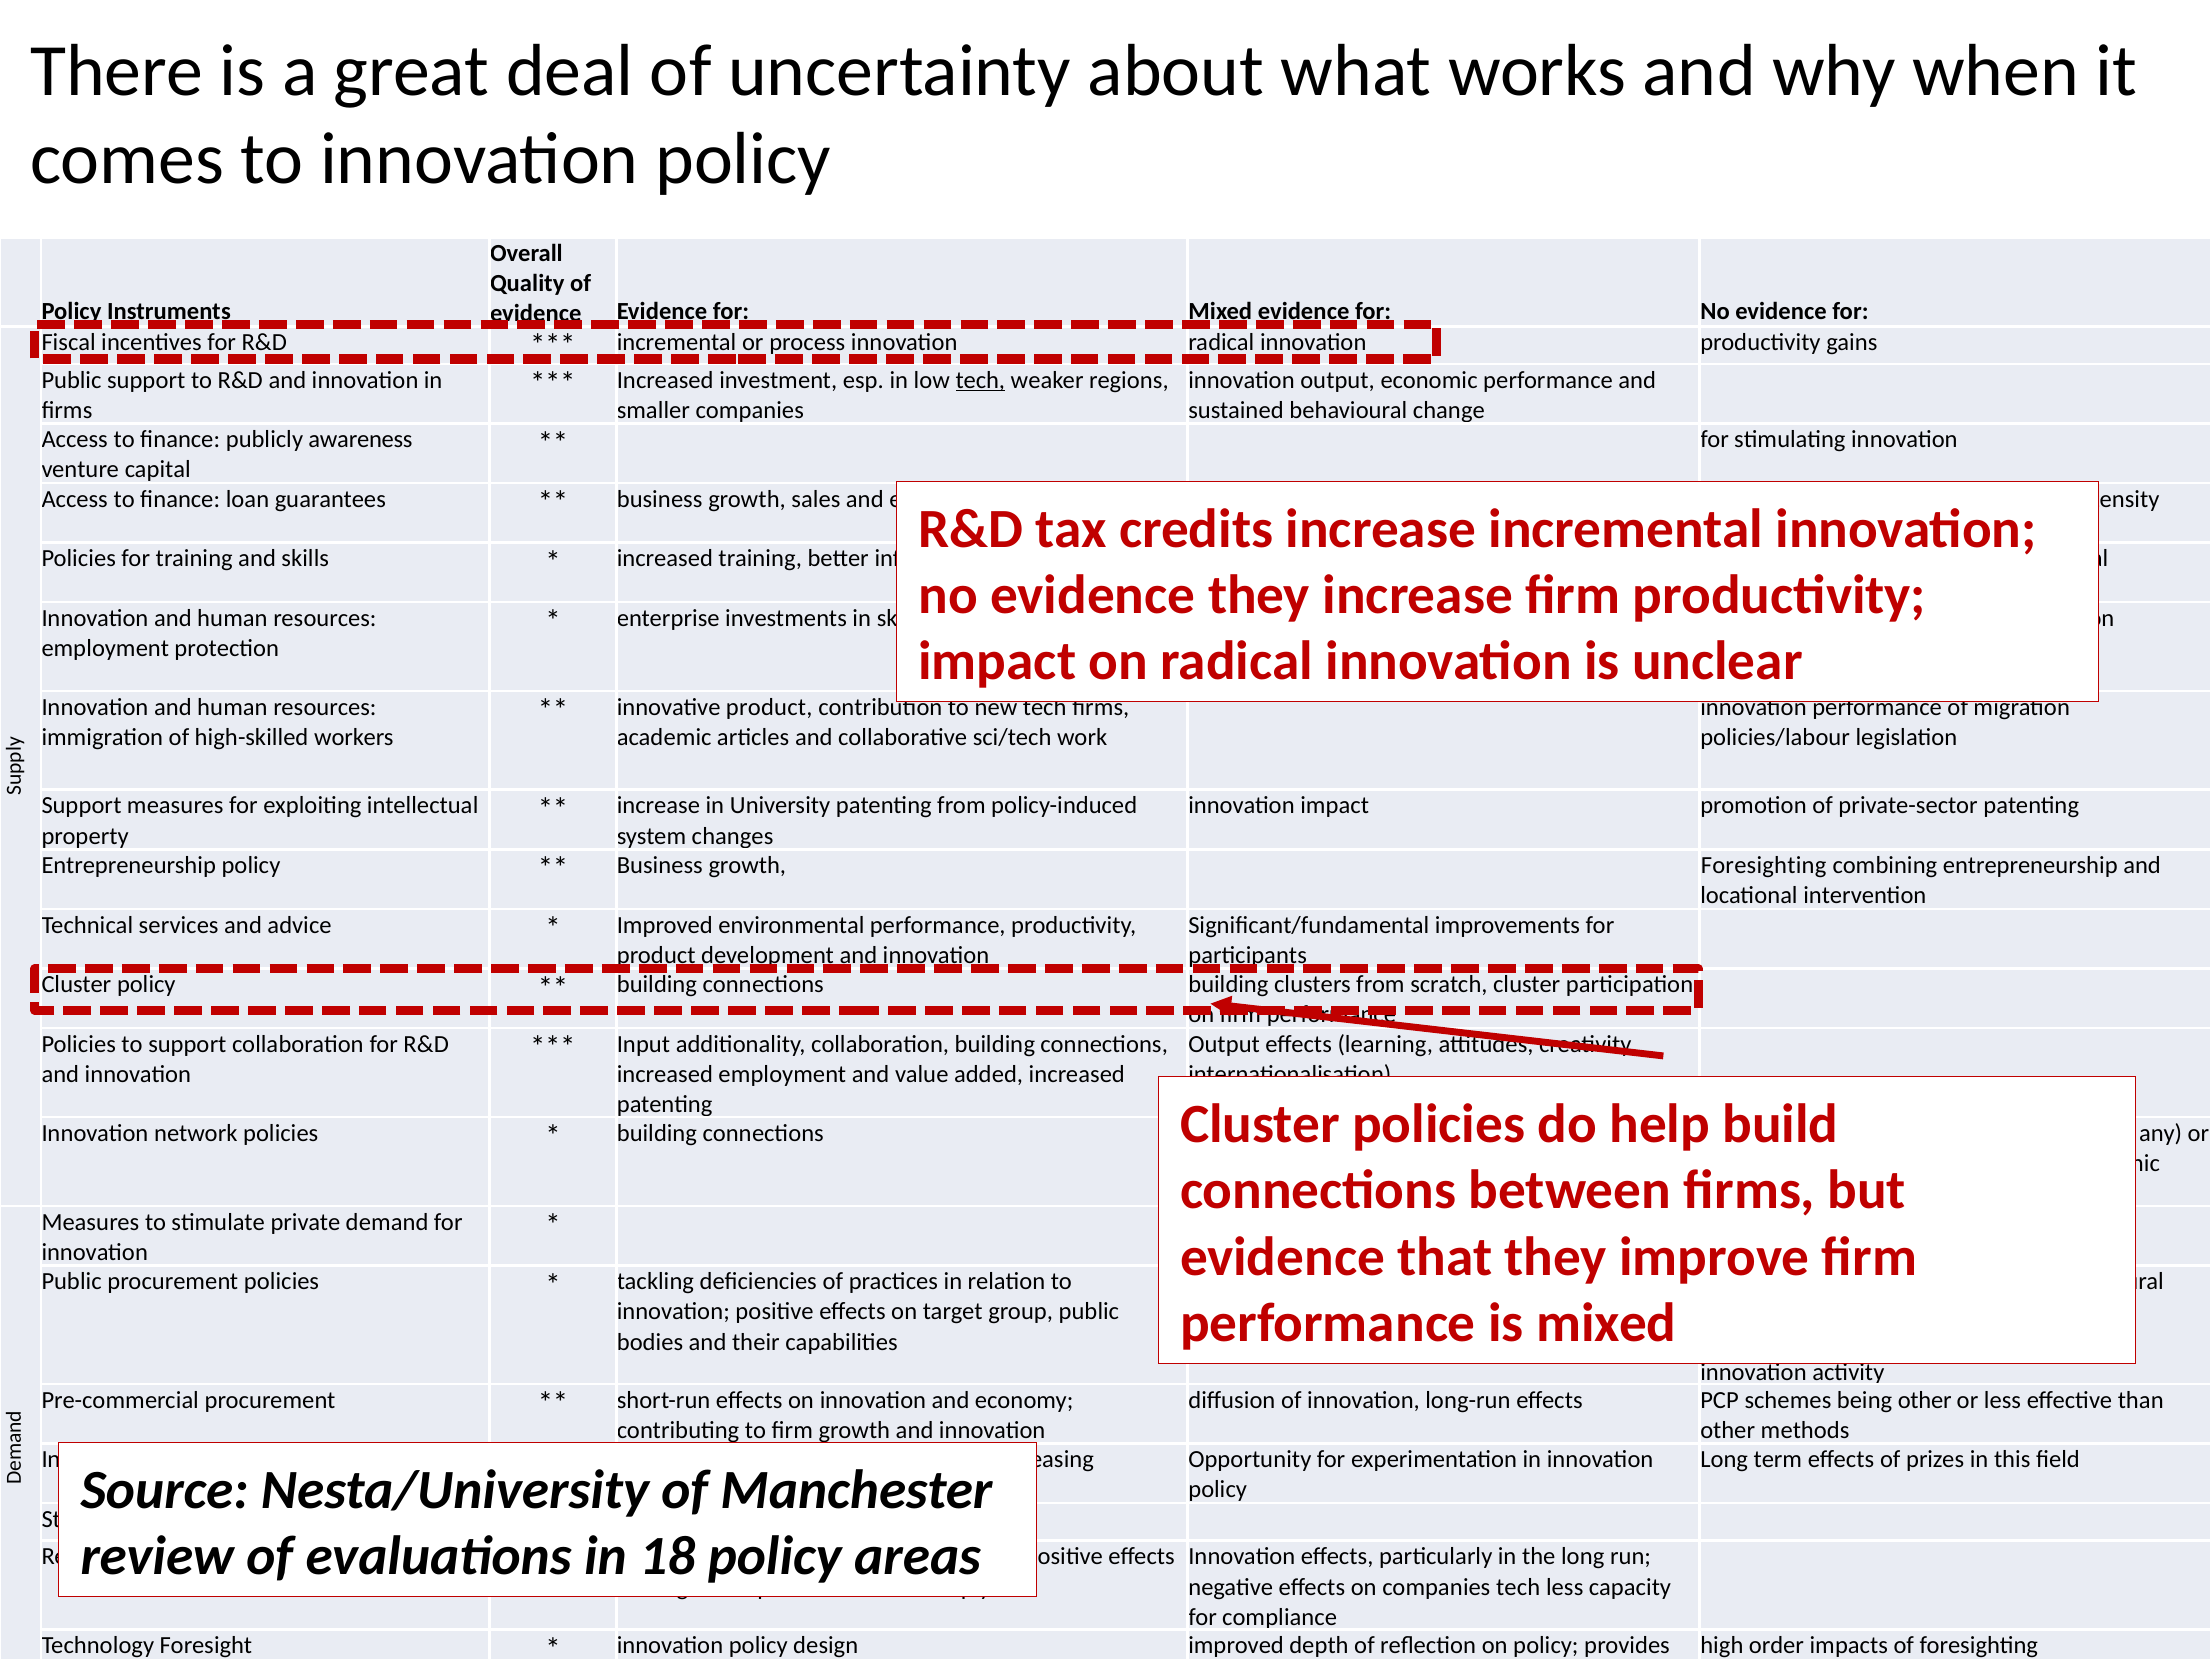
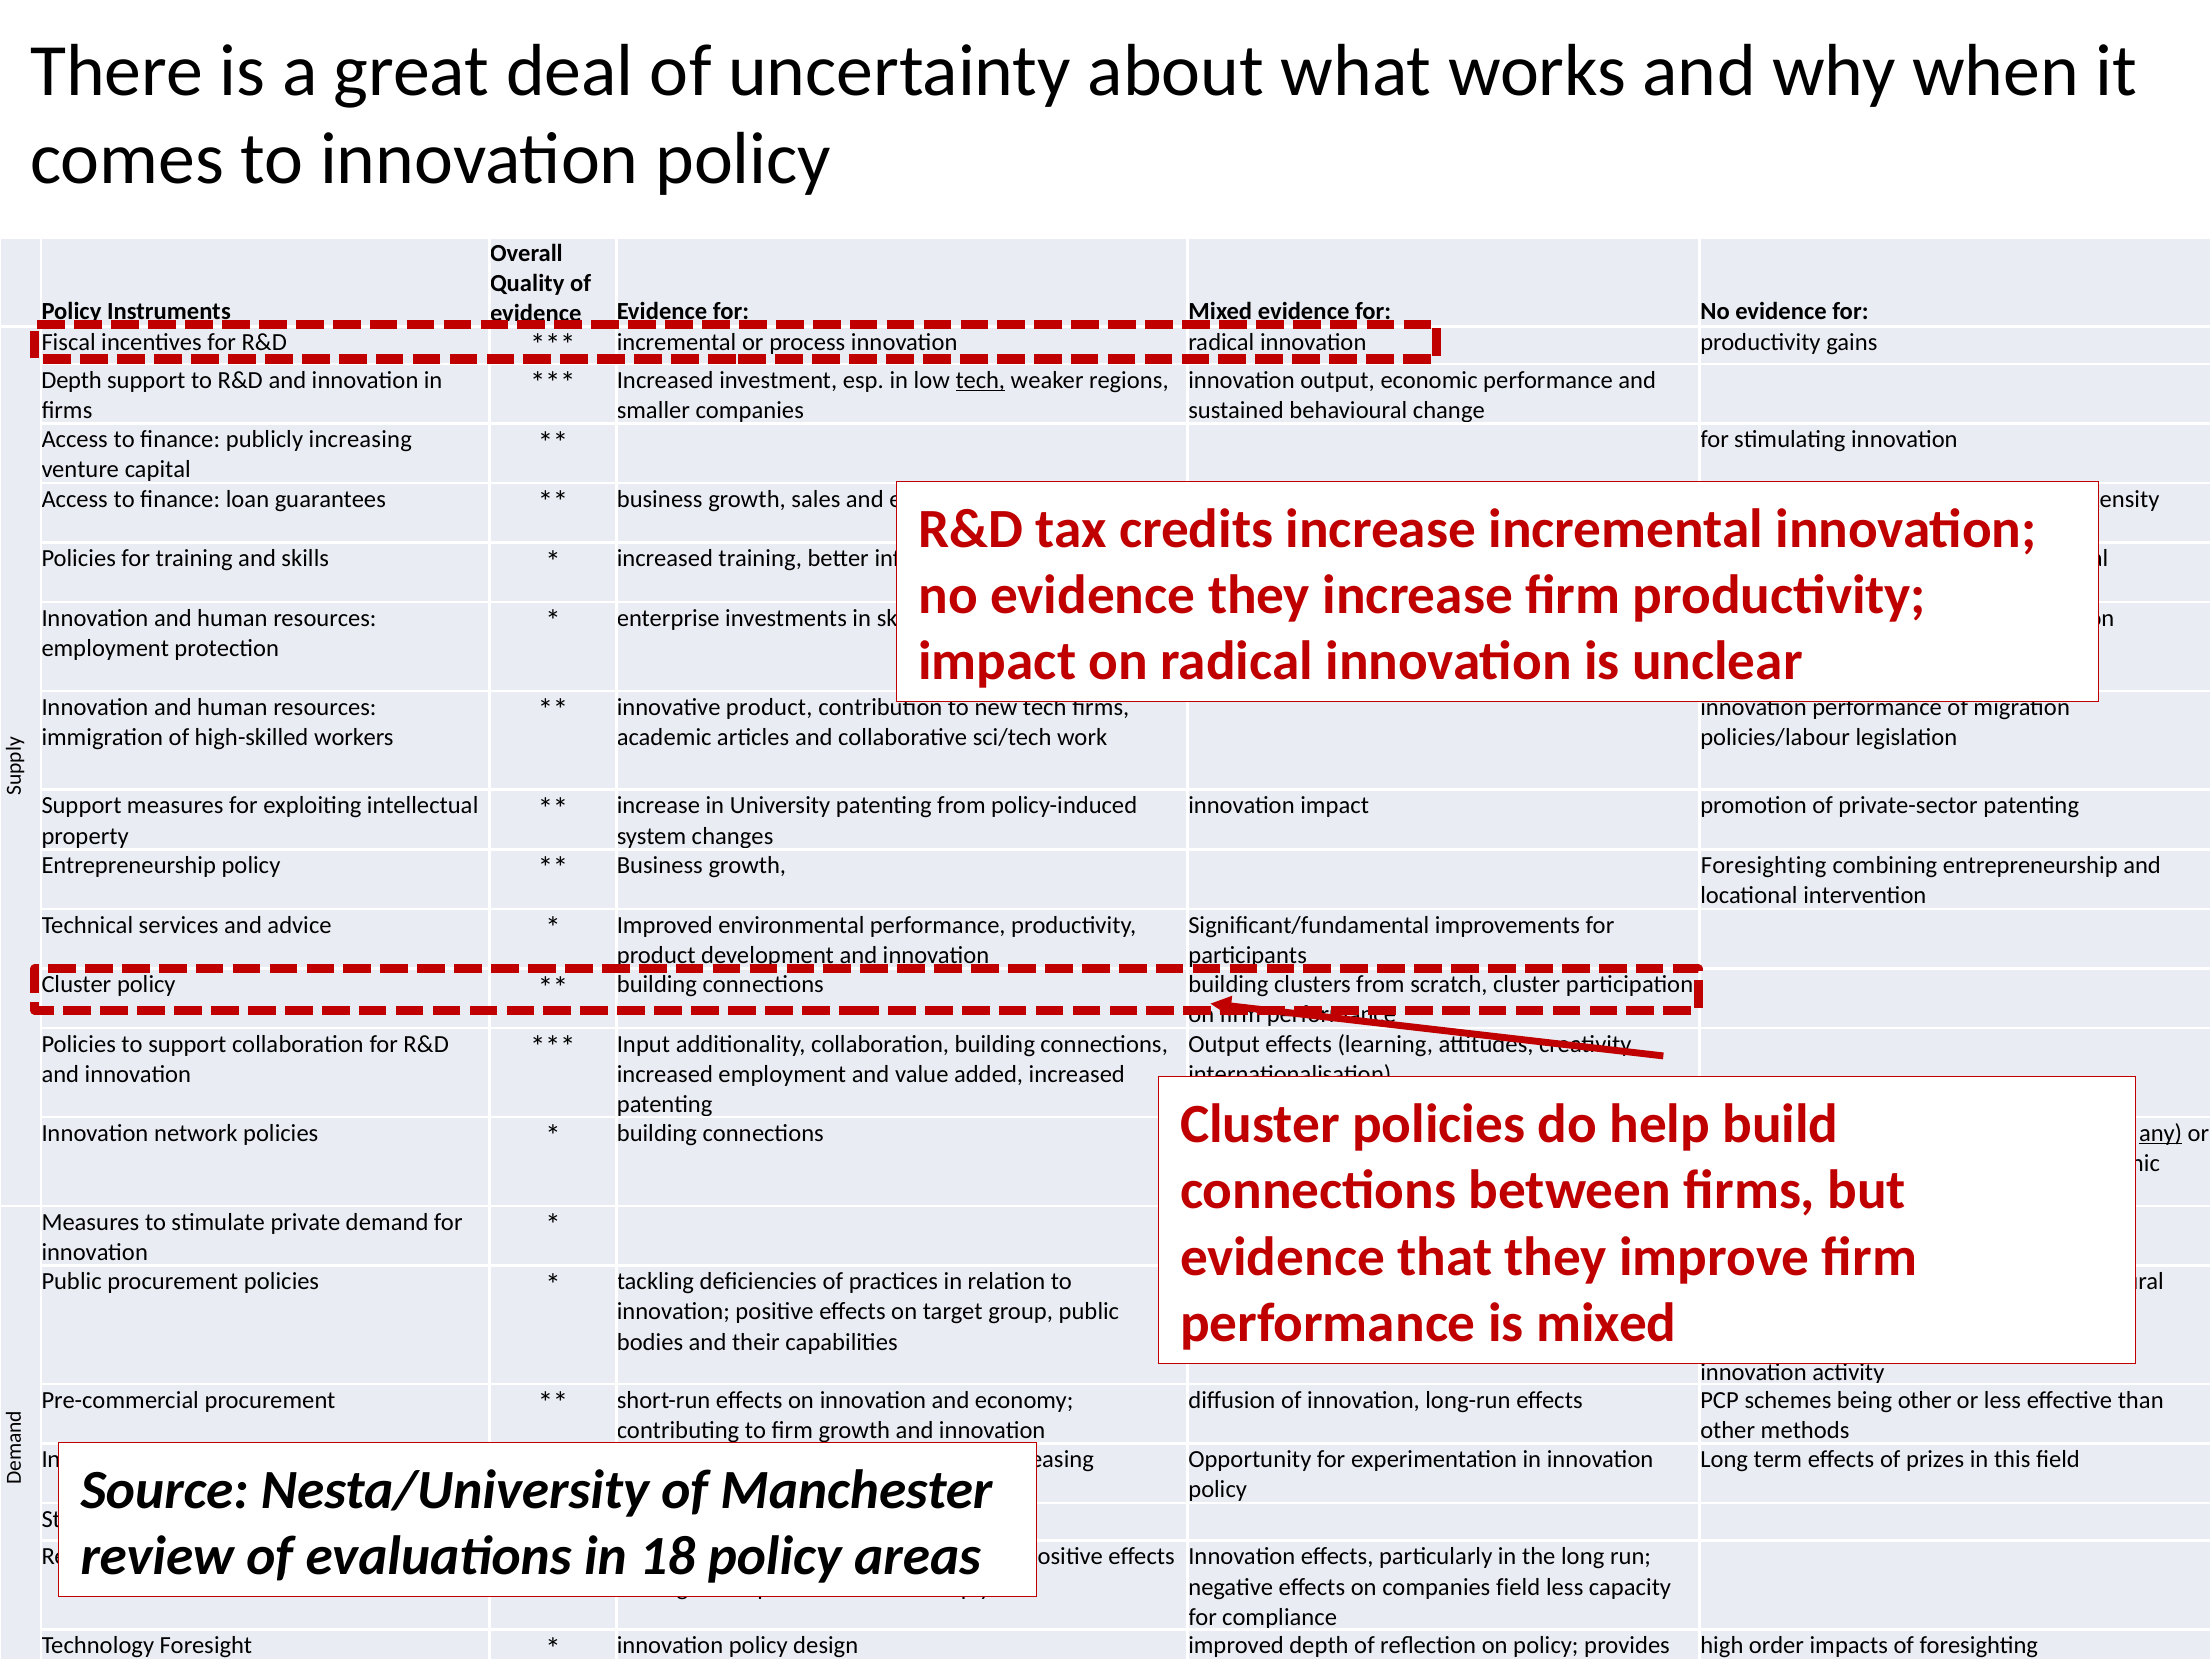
Public at (71, 380): Public -> Depth
publicly awareness: awareness -> increasing
any underline: none -> present
companies tech: tech -> field
